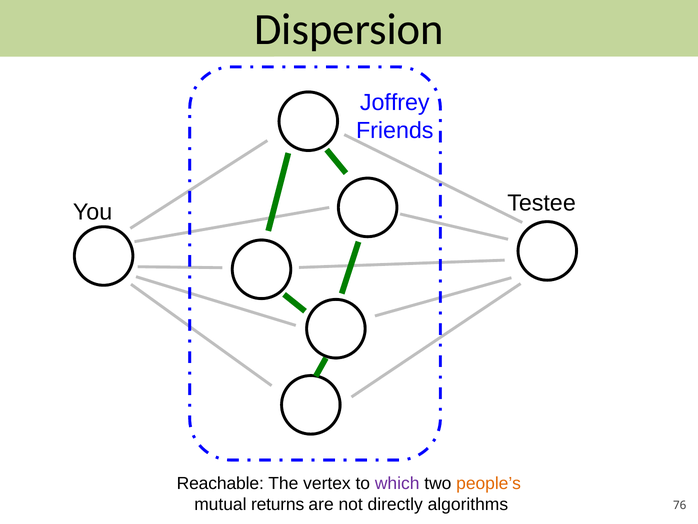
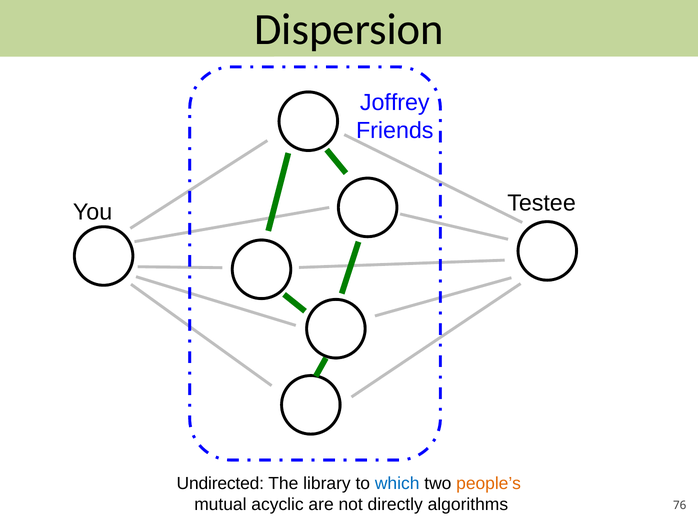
Reachable: Reachable -> Undirected
vertex: vertex -> library
which colour: purple -> blue
returns: returns -> acyclic
